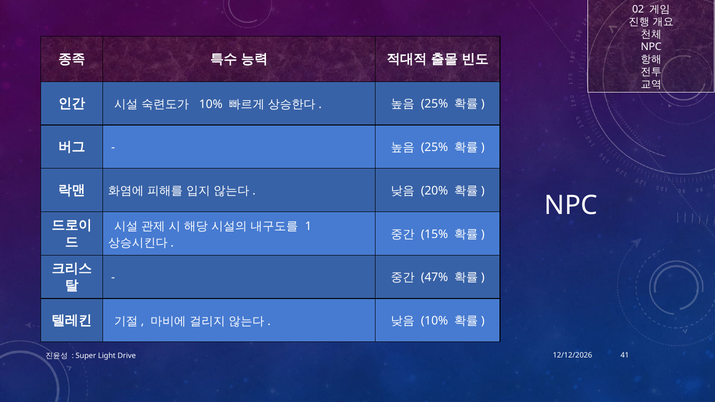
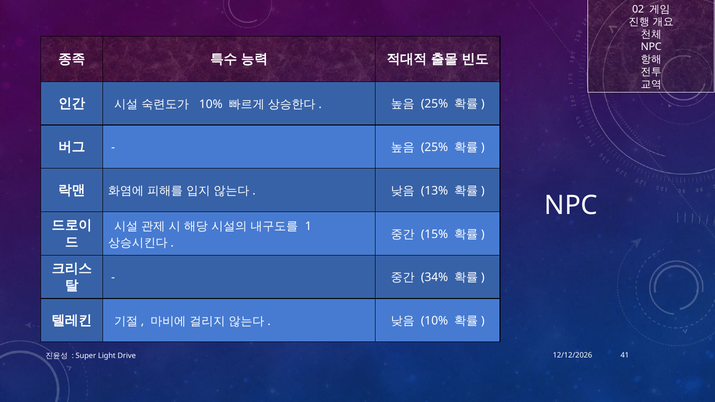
20%: 20% -> 13%
47%: 47% -> 34%
